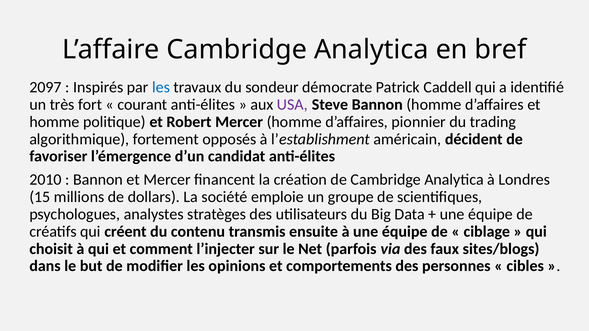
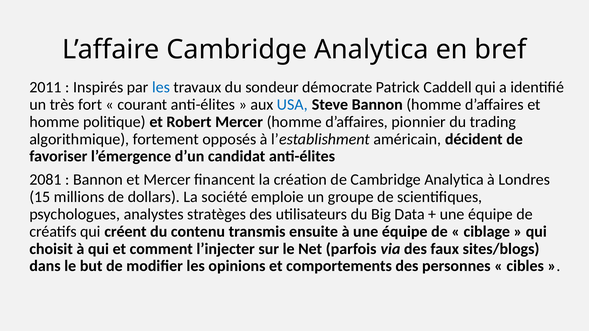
2097: 2097 -> 2011
USA colour: purple -> blue
2010: 2010 -> 2081
